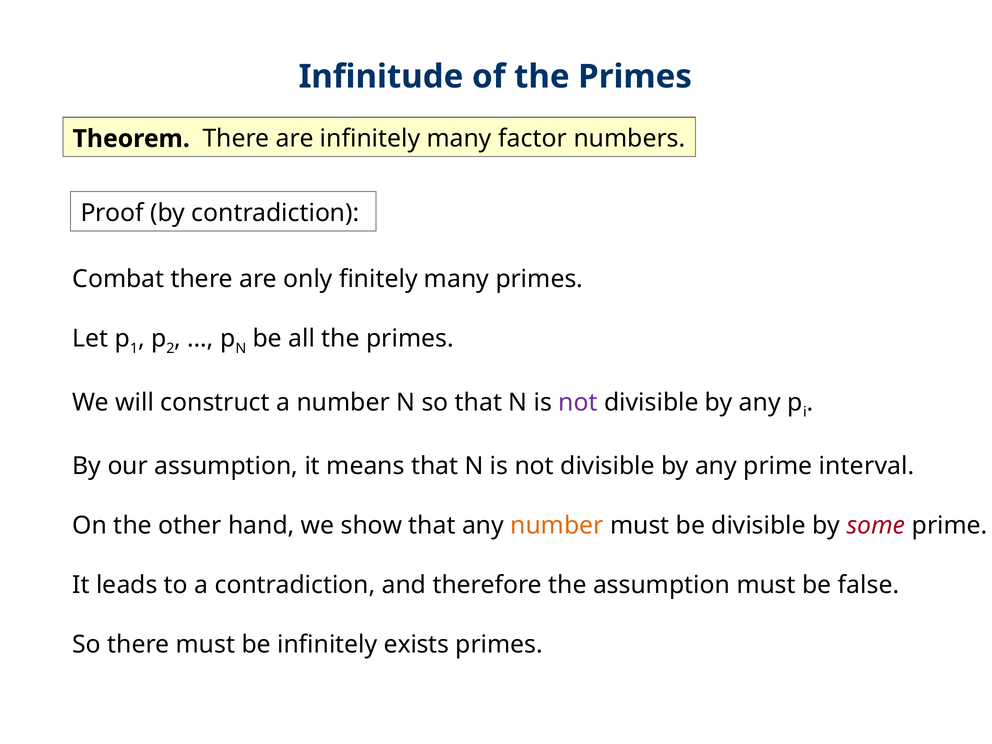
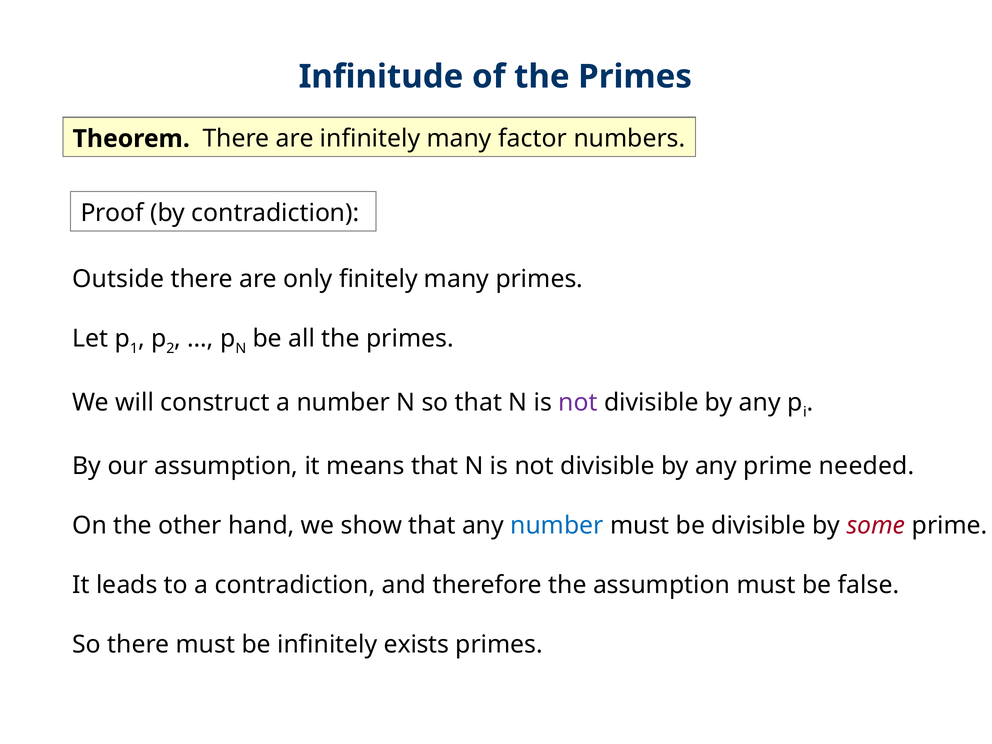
Combat: Combat -> Outside
interval: interval -> needed
number at (557, 525) colour: orange -> blue
